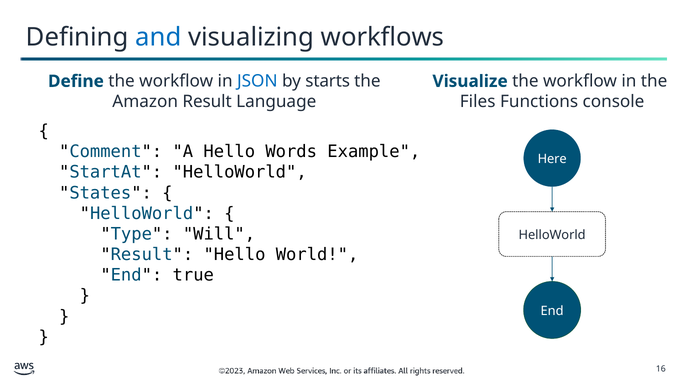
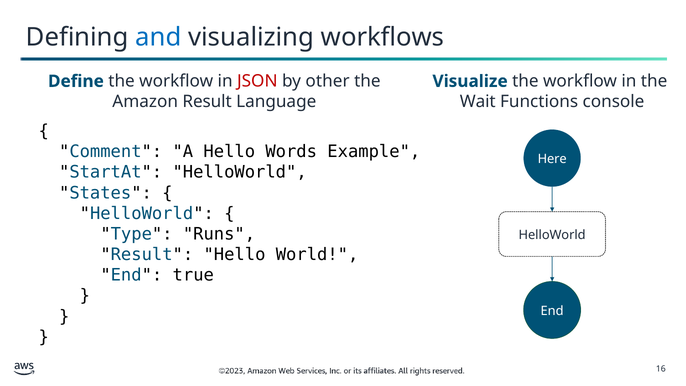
JSON colour: blue -> red
starts: starts -> other
Files: Files -> Wait
Will: Will -> Runs
